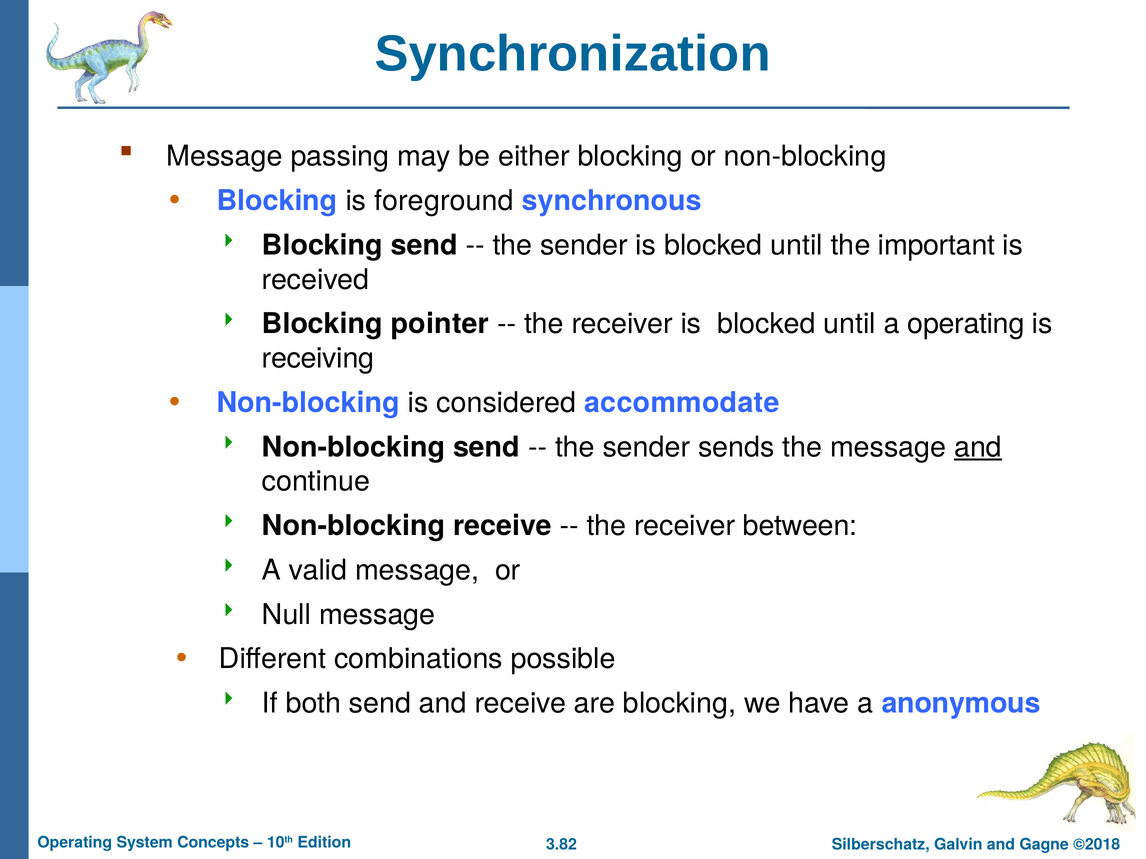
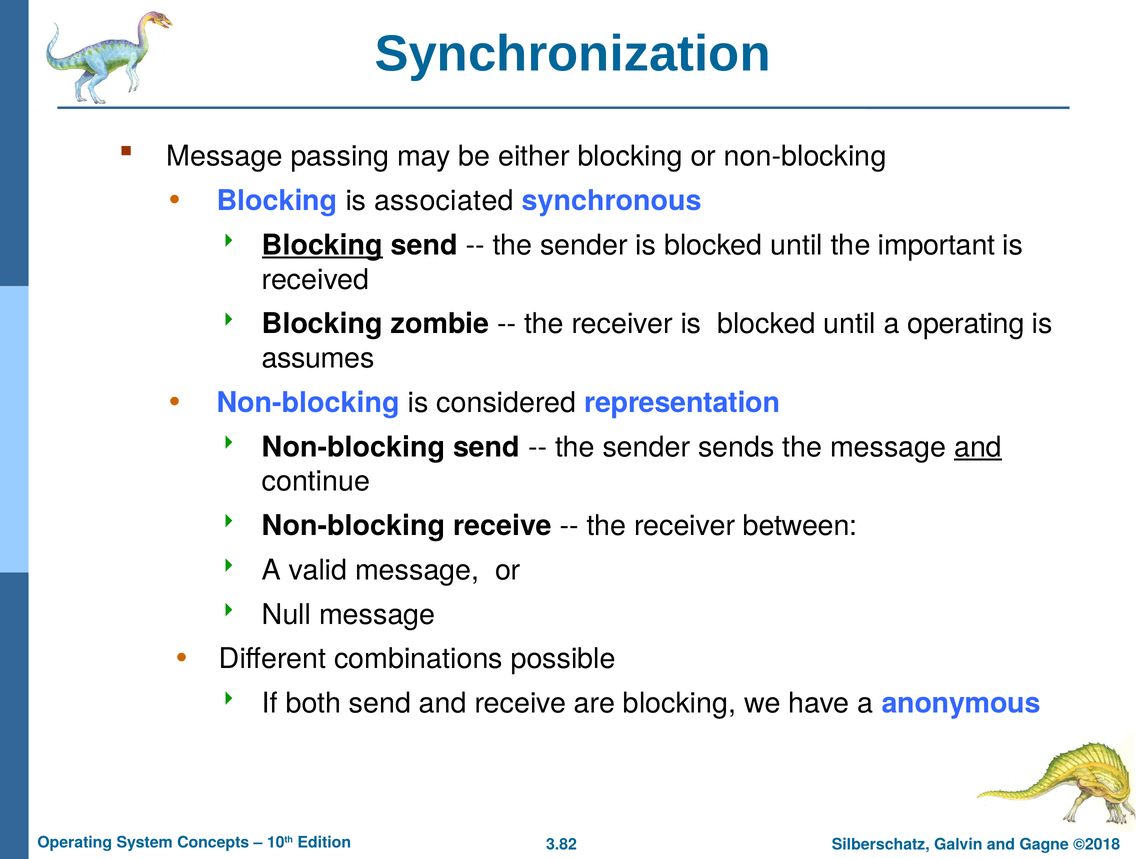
foreground: foreground -> associated
Blocking at (322, 245) underline: none -> present
pointer: pointer -> zombie
receiving: receiving -> assumes
accommodate: accommodate -> representation
